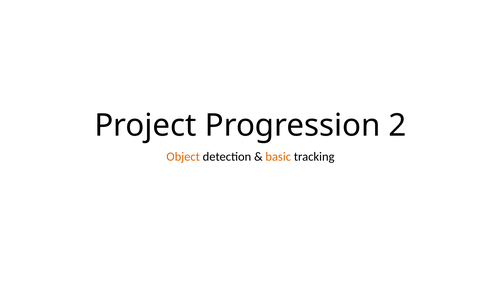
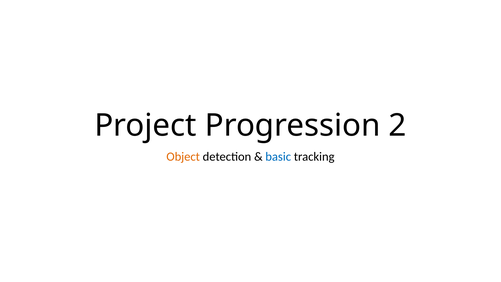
basic colour: orange -> blue
